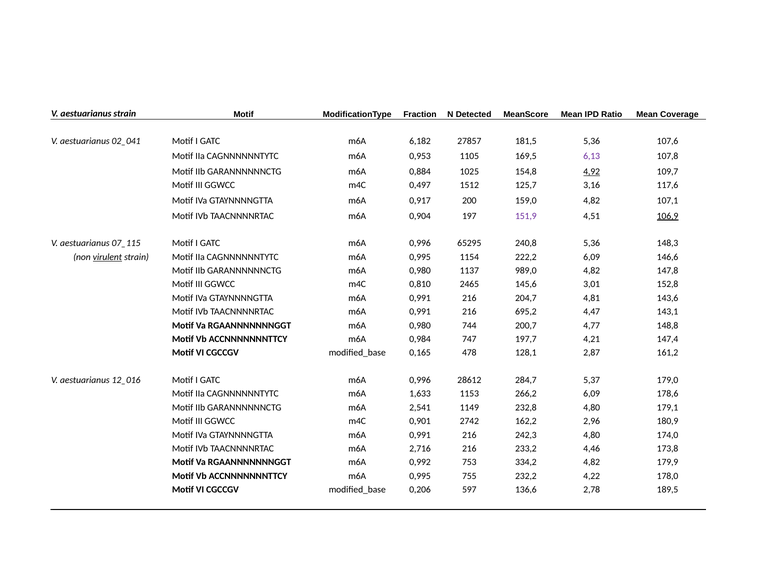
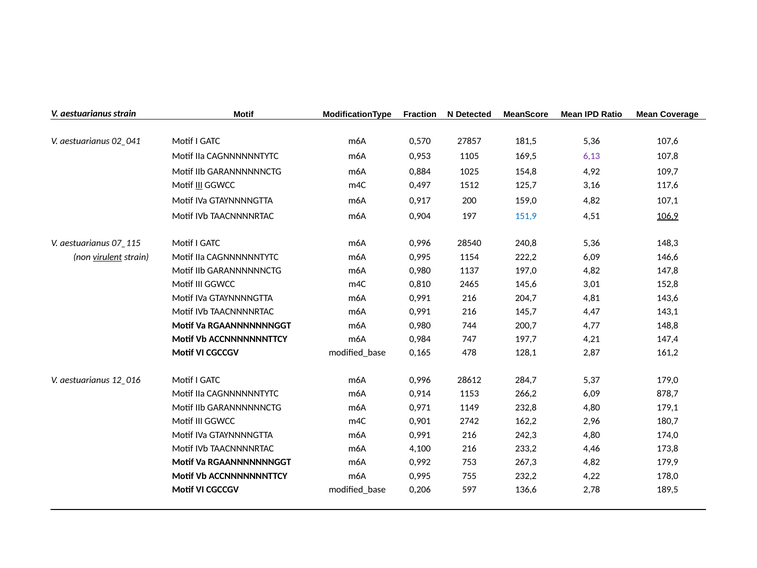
6,182: 6,182 -> 0,570
4,92 underline: present -> none
III at (199, 185) underline: none -> present
151,9 colour: purple -> blue
65295: 65295 -> 28540
989,0: 989,0 -> 197,0
695,2: 695,2 -> 145,7
1,633: 1,633 -> 0,914
178,6: 178,6 -> 878,7
2,541: 2,541 -> 0,971
180,9: 180,9 -> 180,7
2,716: 2,716 -> 4,100
334,2: 334,2 -> 267,3
